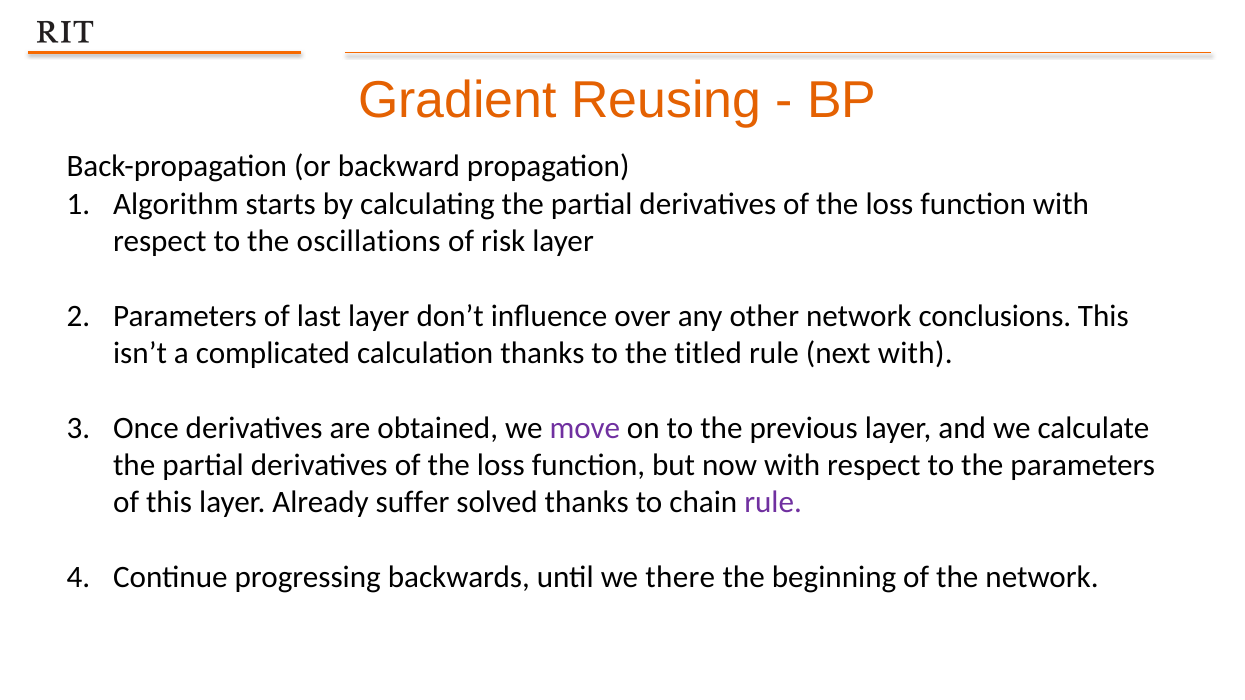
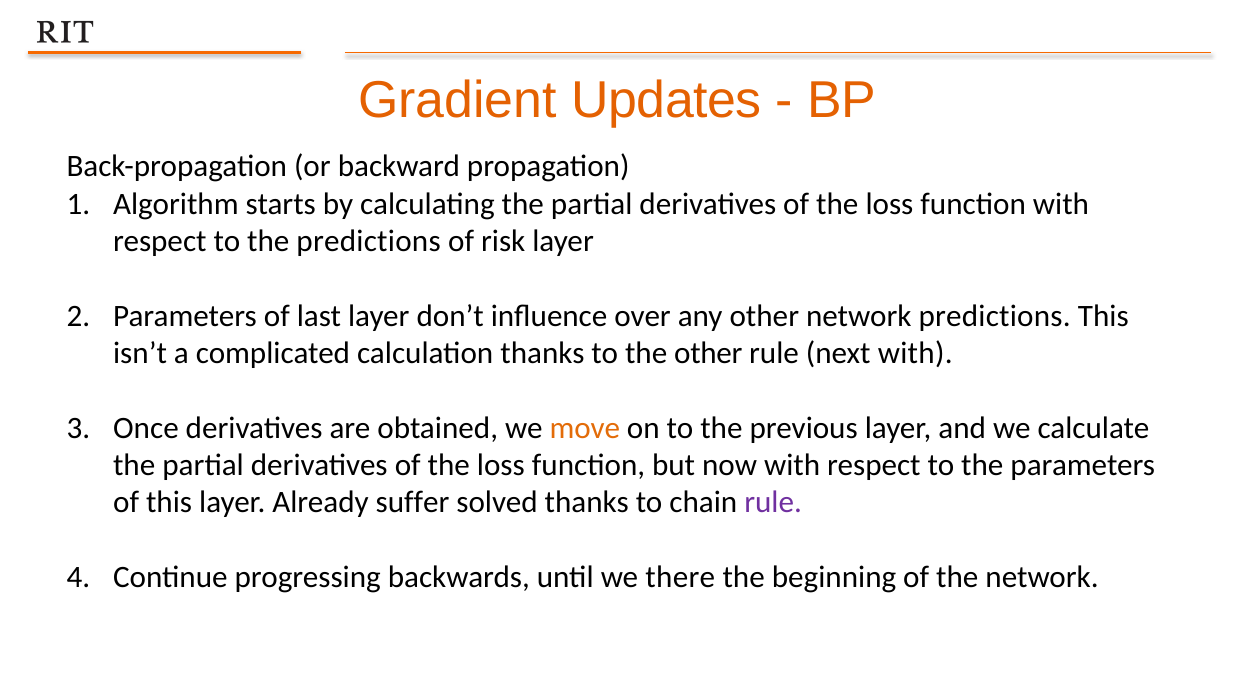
Reusing: Reusing -> Updates
the oscillations: oscillations -> predictions
network conclusions: conclusions -> predictions
the titled: titled -> other
move colour: purple -> orange
